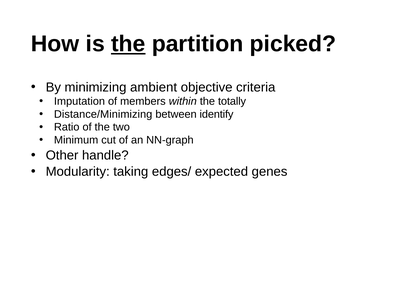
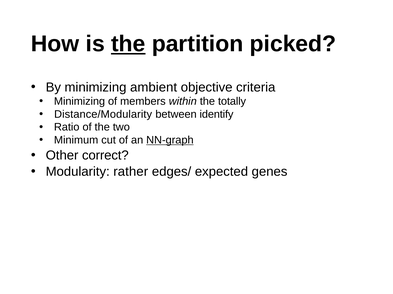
Imputation at (79, 102): Imputation -> Minimizing
Distance/Minimizing: Distance/Minimizing -> Distance/Modularity
NN-graph underline: none -> present
handle: handle -> correct
taking: taking -> rather
